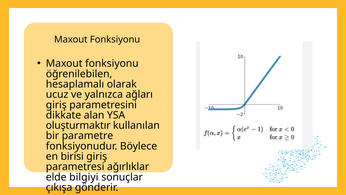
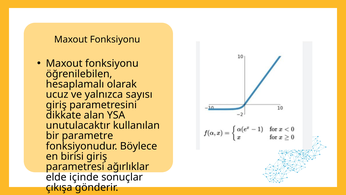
ağları: ağları -> sayısı
oluşturmaktır: oluşturmaktır -> unutulacaktır
bilgiyi: bilgiyi -> içinde
